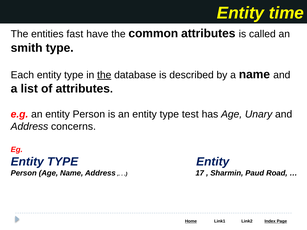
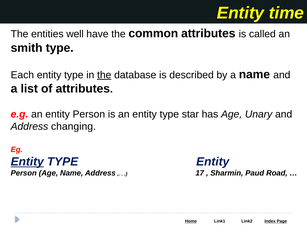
fast: fast -> well
test: test -> star
concerns: concerns -> changing
Entity at (27, 162) underline: none -> present
